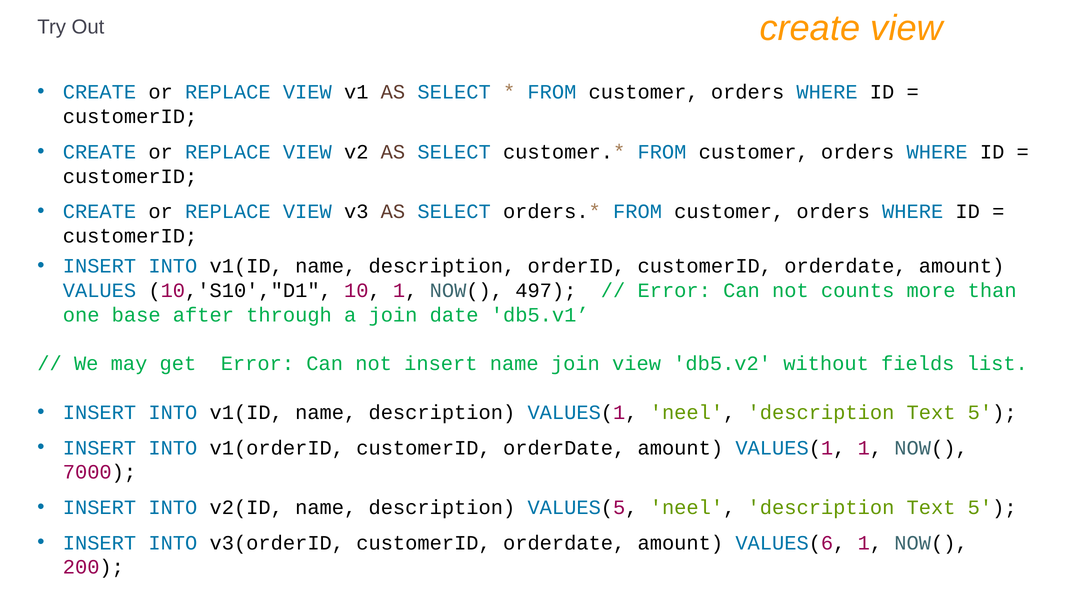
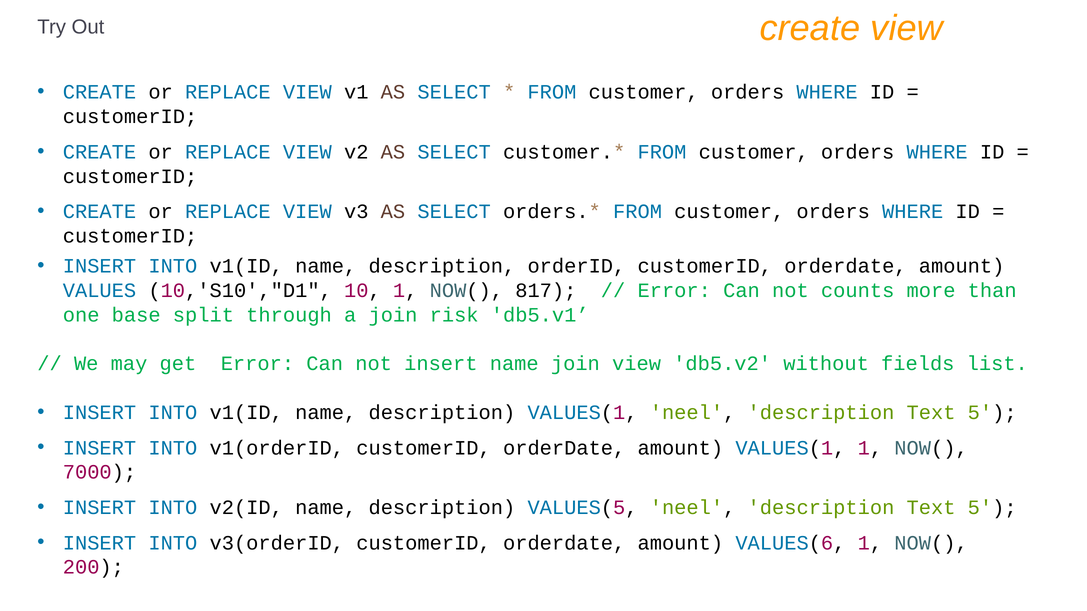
497: 497 -> 817
after: after -> split
date: date -> risk
